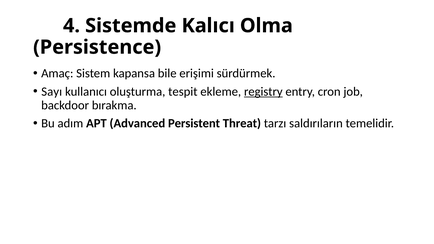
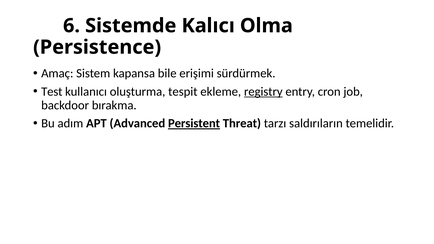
4: 4 -> 6
Sayı: Sayı -> Test
Persistent underline: none -> present
